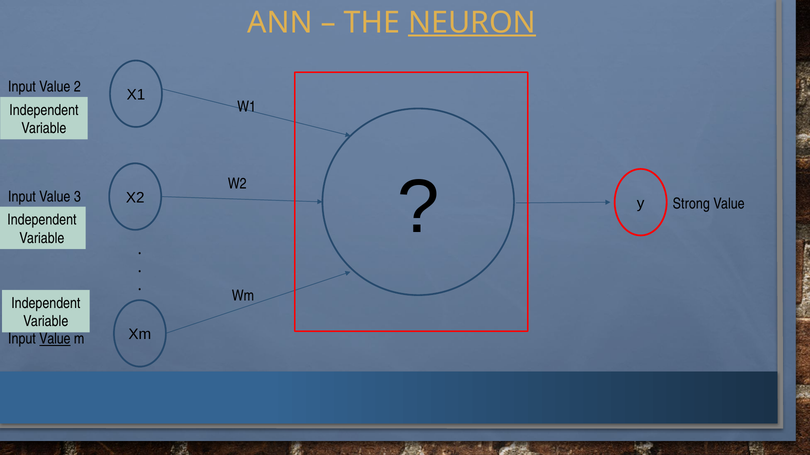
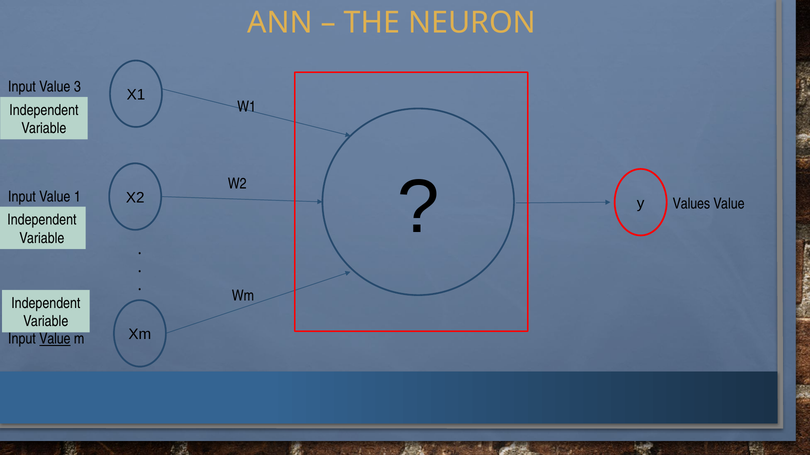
NEURON underline: present -> none
2: 2 -> 3
3: 3 -> 1
Strong: Strong -> Values
